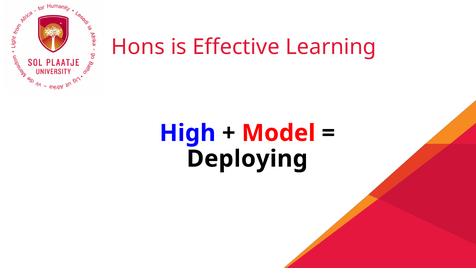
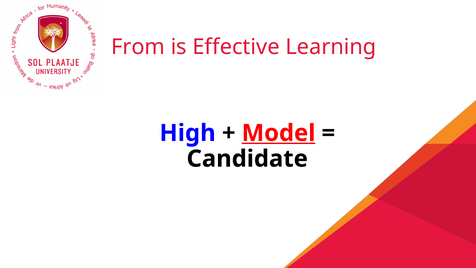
Hons: Hons -> From
Model underline: none -> present
Deploying: Deploying -> Candidate
